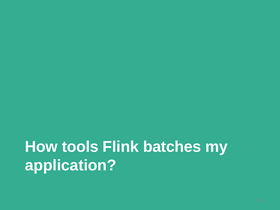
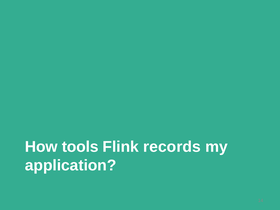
batches: batches -> records
